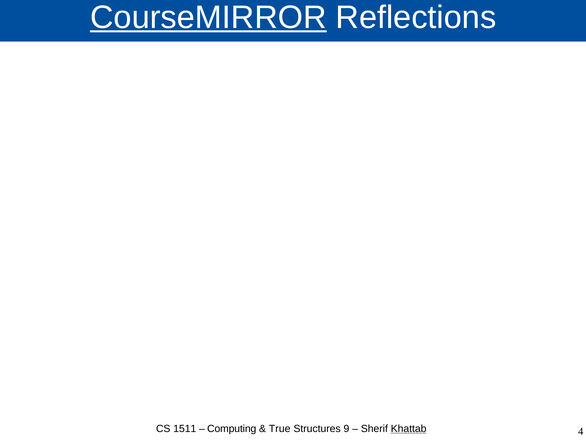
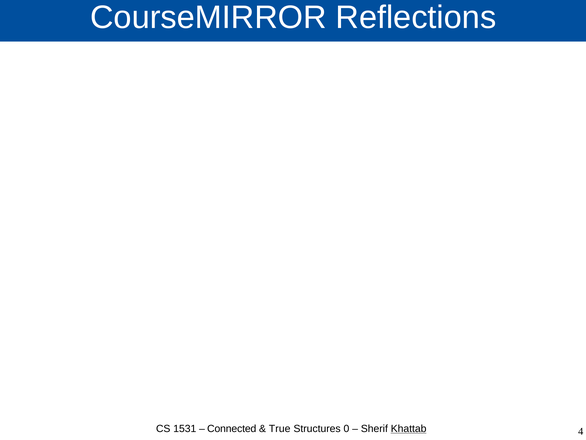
CourseMIRROR underline: present -> none
1511: 1511 -> 1531
Computing: Computing -> Connected
9: 9 -> 0
